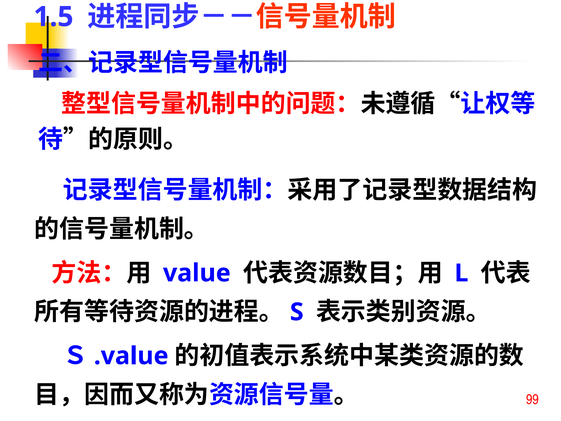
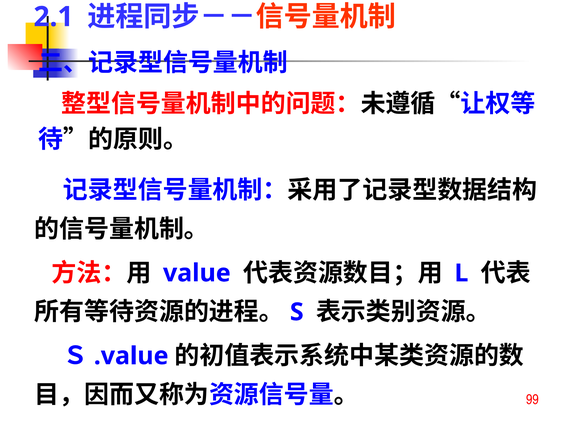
1.5: 1.5 -> 2.1
